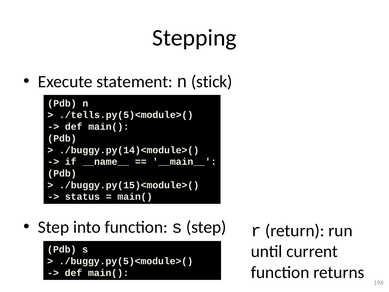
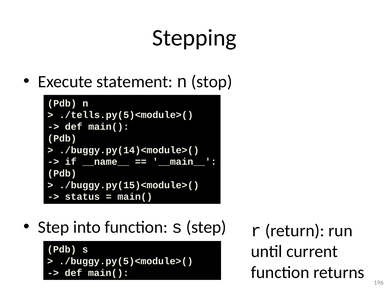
stick: stick -> stop
